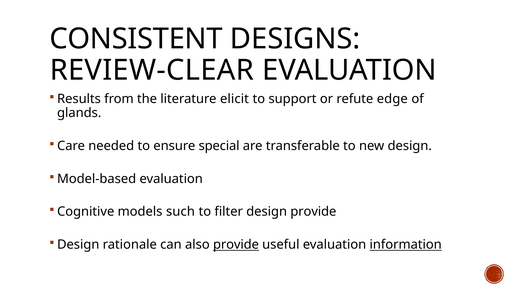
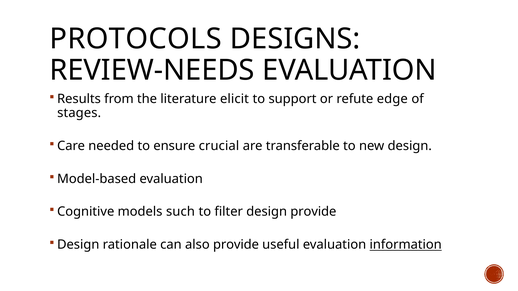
CONSISTENT: CONSISTENT -> PROTOCOLS
REVIEW-CLEAR: REVIEW-CLEAR -> REVIEW-NEEDS
glands: glands -> stages
special: special -> crucial
provide at (236, 245) underline: present -> none
